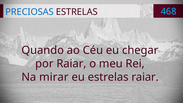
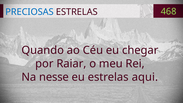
468 colour: light blue -> light green
mirar: mirar -> nesse
estrelas raiar: raiar -> aqui
